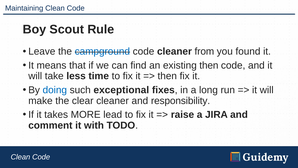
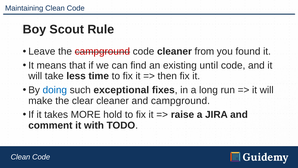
campground at (102, 51) colour: blue -> red
existing then: then -> until
and responsibility: responsibility -> campground
lead: lead -> hold
